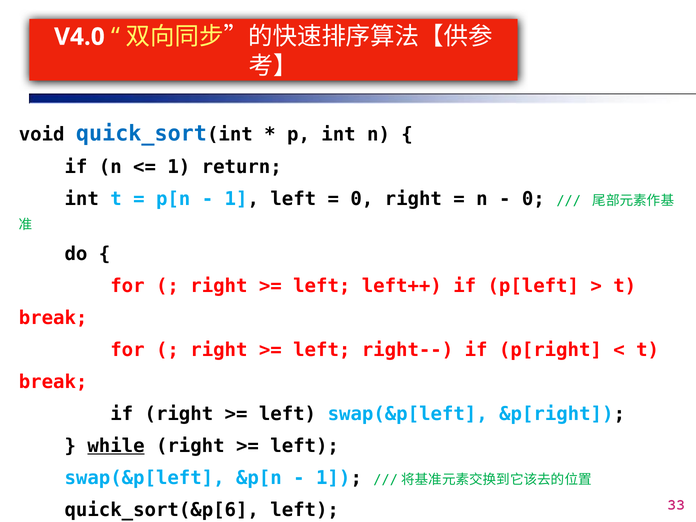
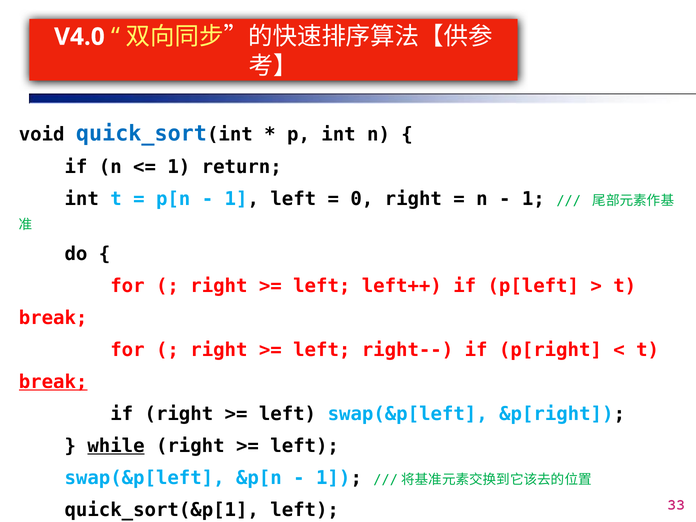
0 at (533, 199): 0 -> 1
break at (53, 382) underline: none -> present
quick_sort(&p[6: quick_sort(&p[6 -> quick_sort(&p[1
